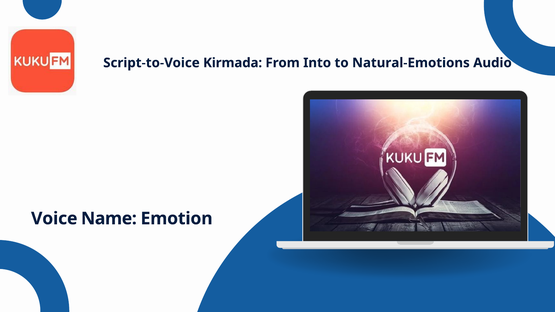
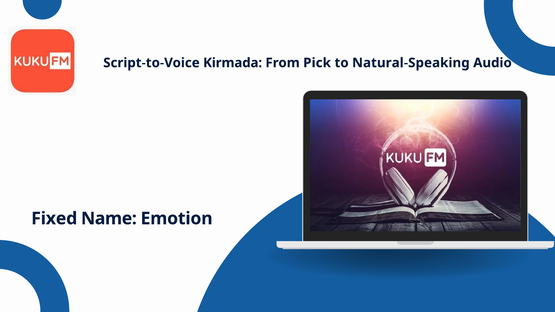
Into: Into -> Pick
Natural-Emotions: Natural-Emotions -> Natural-Speaking
Voice: Voice -> Fixed
